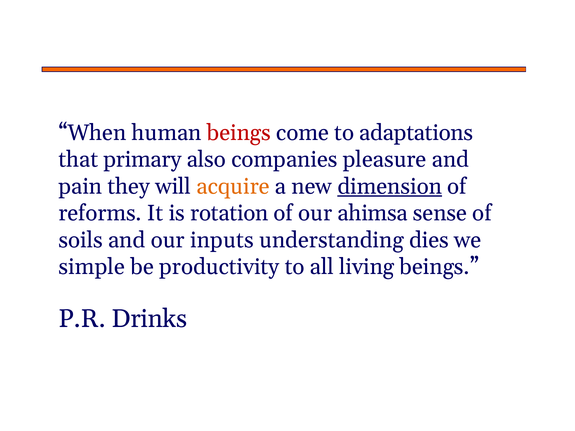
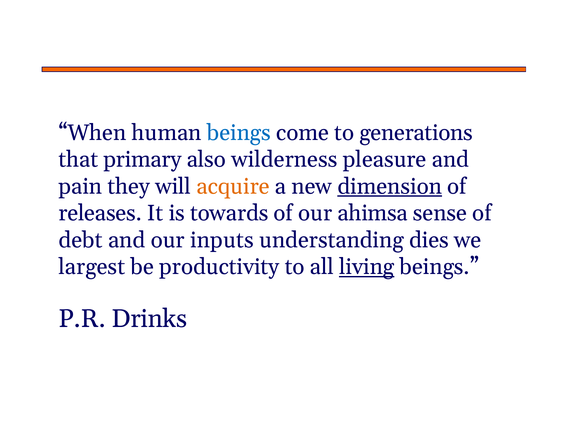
beings at (239, 133) colour: red -> blue
adaptations: adaptations -> generations
companies: companies -> wilderness
reforms: reforms -> releases
rotation: rotation -> towards
soils: soils -> debt
simple: simple -> largest
living underline: none -> present
